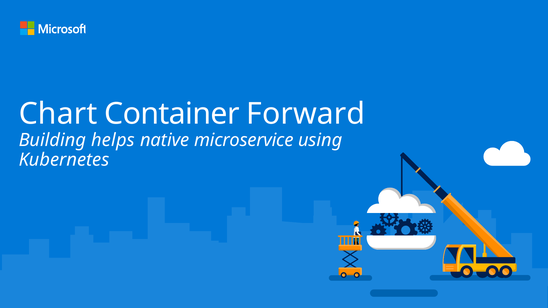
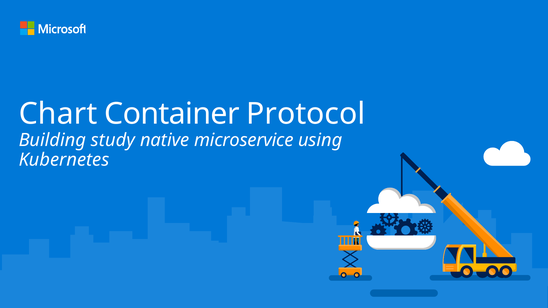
Forward: Forward -> Protocol
helps: helps -> study
